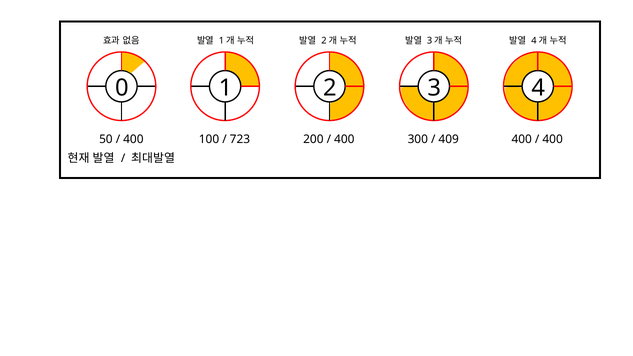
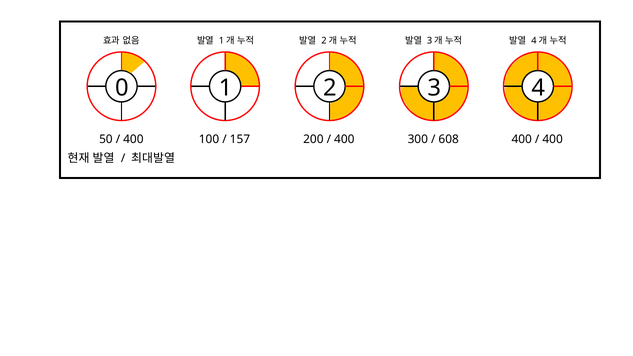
723: 723 -> 157
409: 409 -> 608
